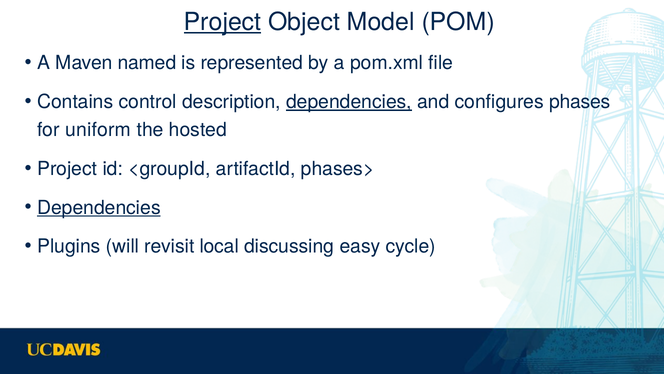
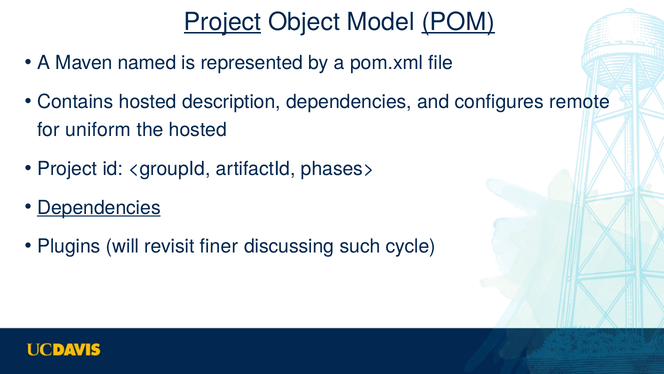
POM underline: none -> present
Contains control: control -> hosted
dependencies at (349, 102) underline: present -> none
phases: phases -> remote
local: local -> finer
easy: easy -> such
